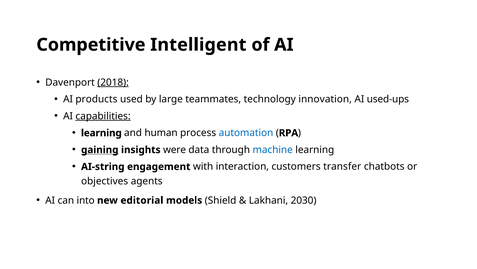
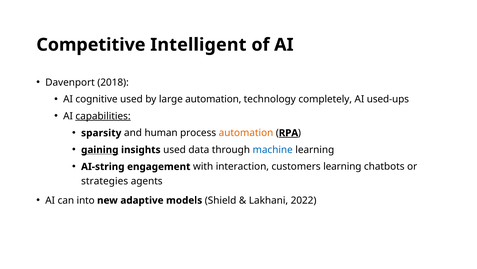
2018 underline: present -> none
products: products -> cognitive
large teammates: teammates -> automation
innovation: innovation -> completely
learning at (101, 133): learning -> sparsity
automation at (246, 133) colour: blue -> orange
RPA underline: none -> present
insights were: were -> used
customers transfer: transfer -> learning
objectives: objectives -> strategies
editorial: editorial -> adaptive
2030: 2030 -> 2022
